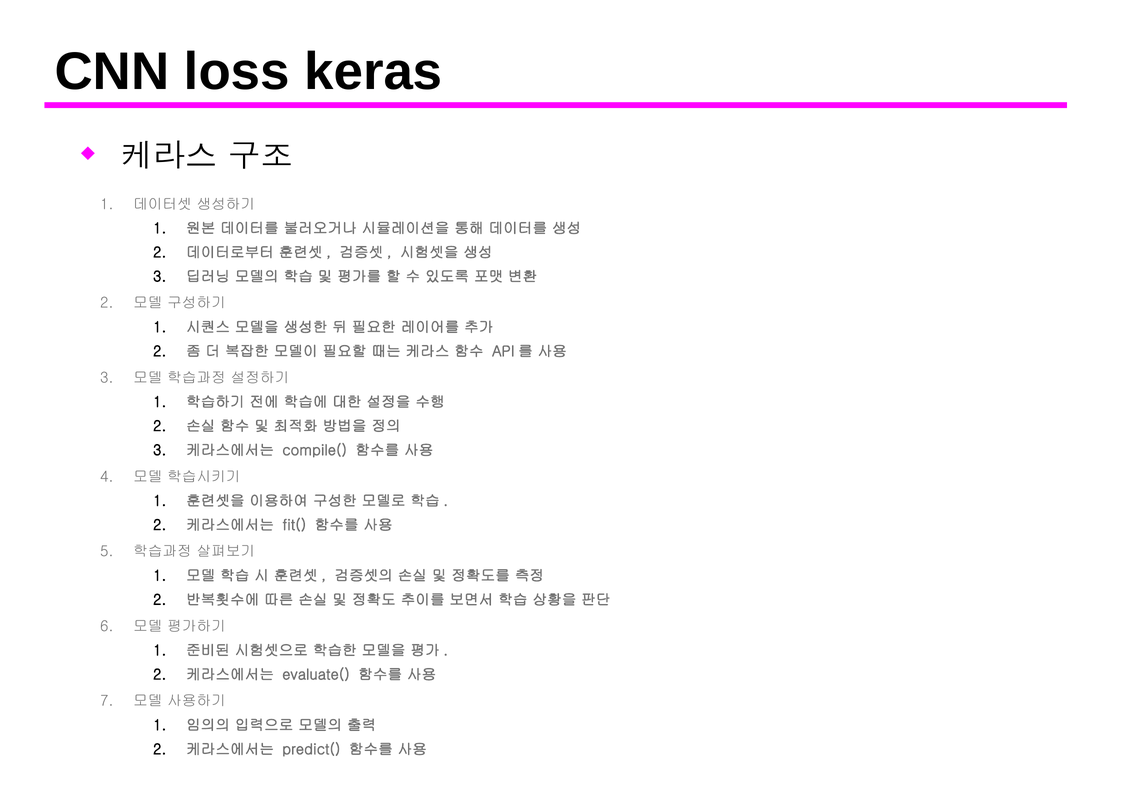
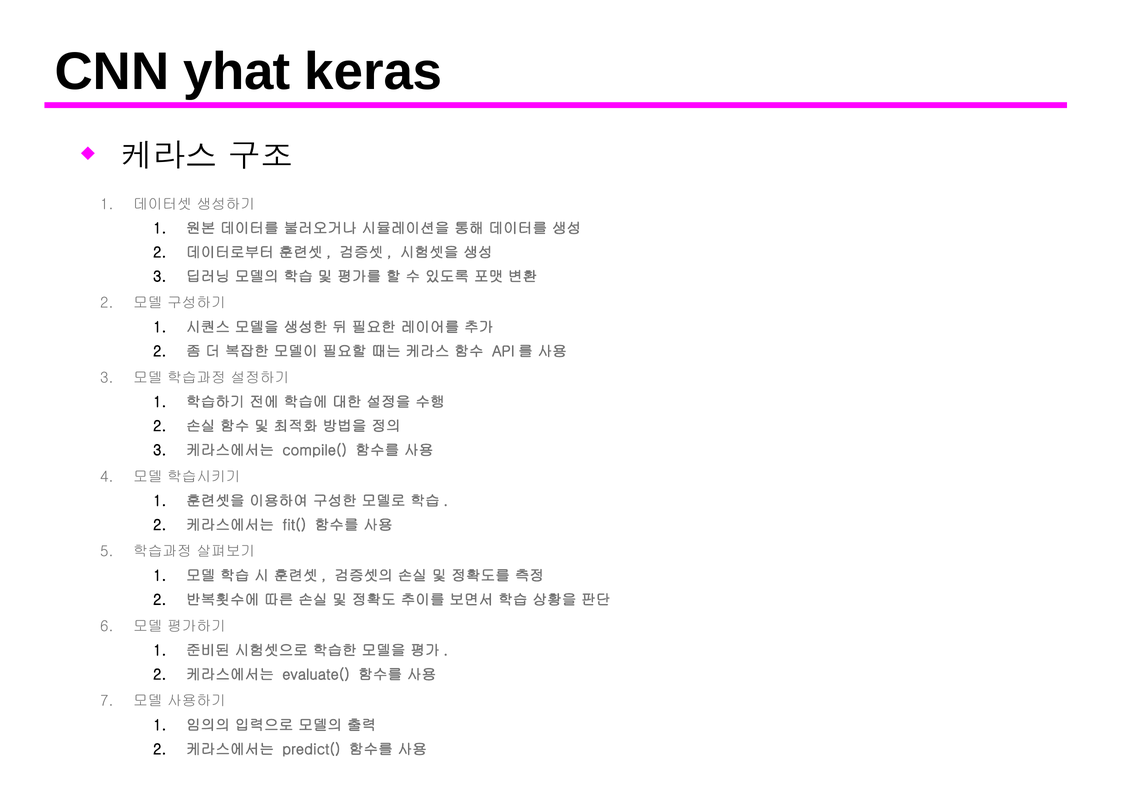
loss: loss -> yhat
